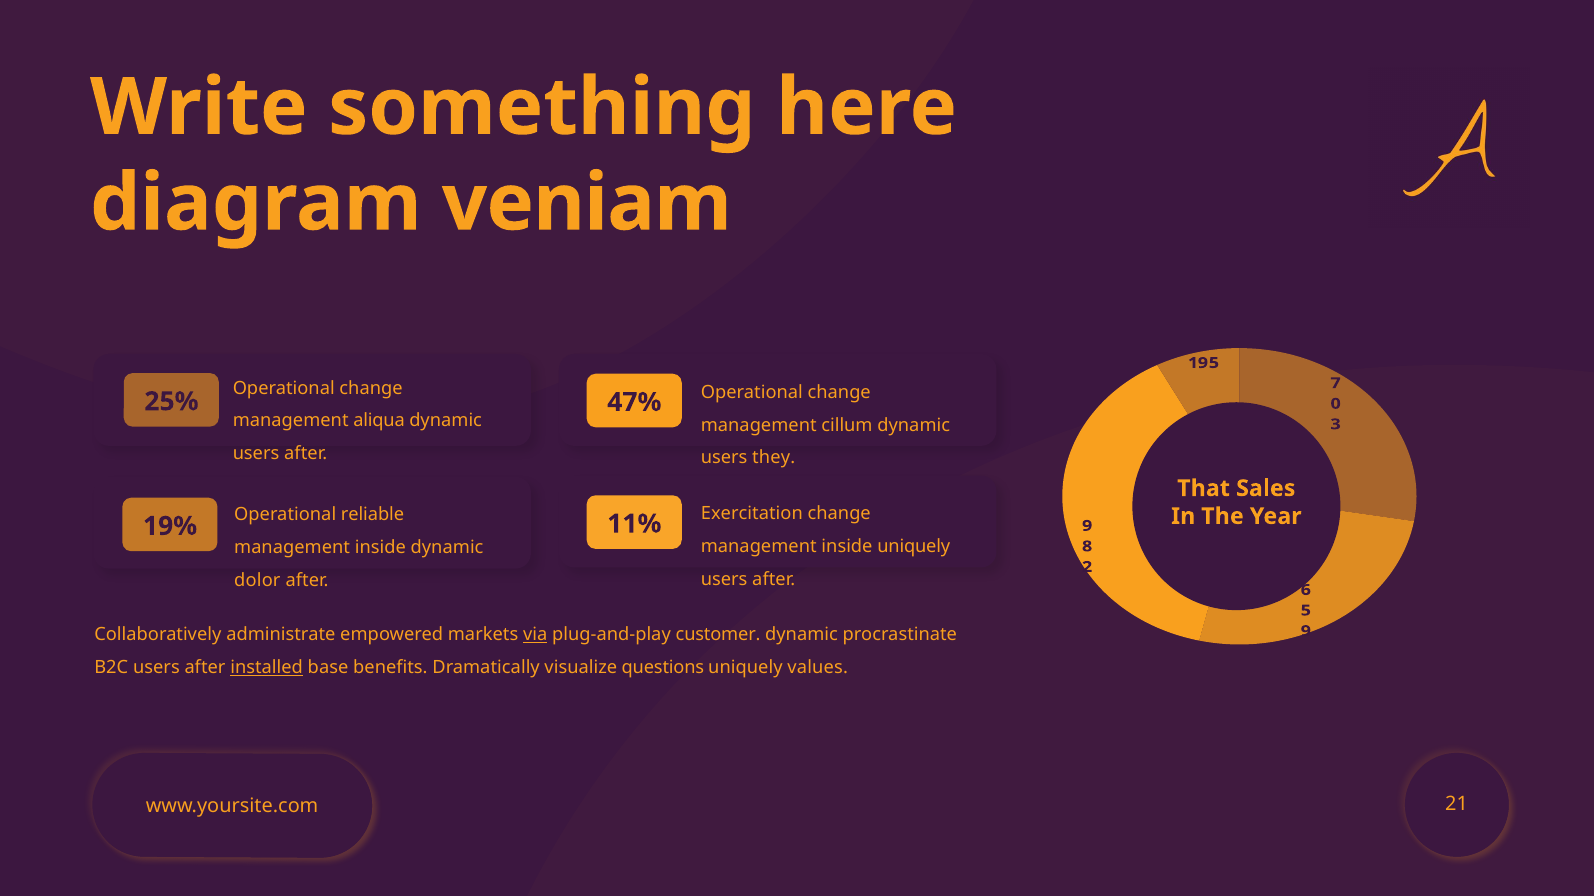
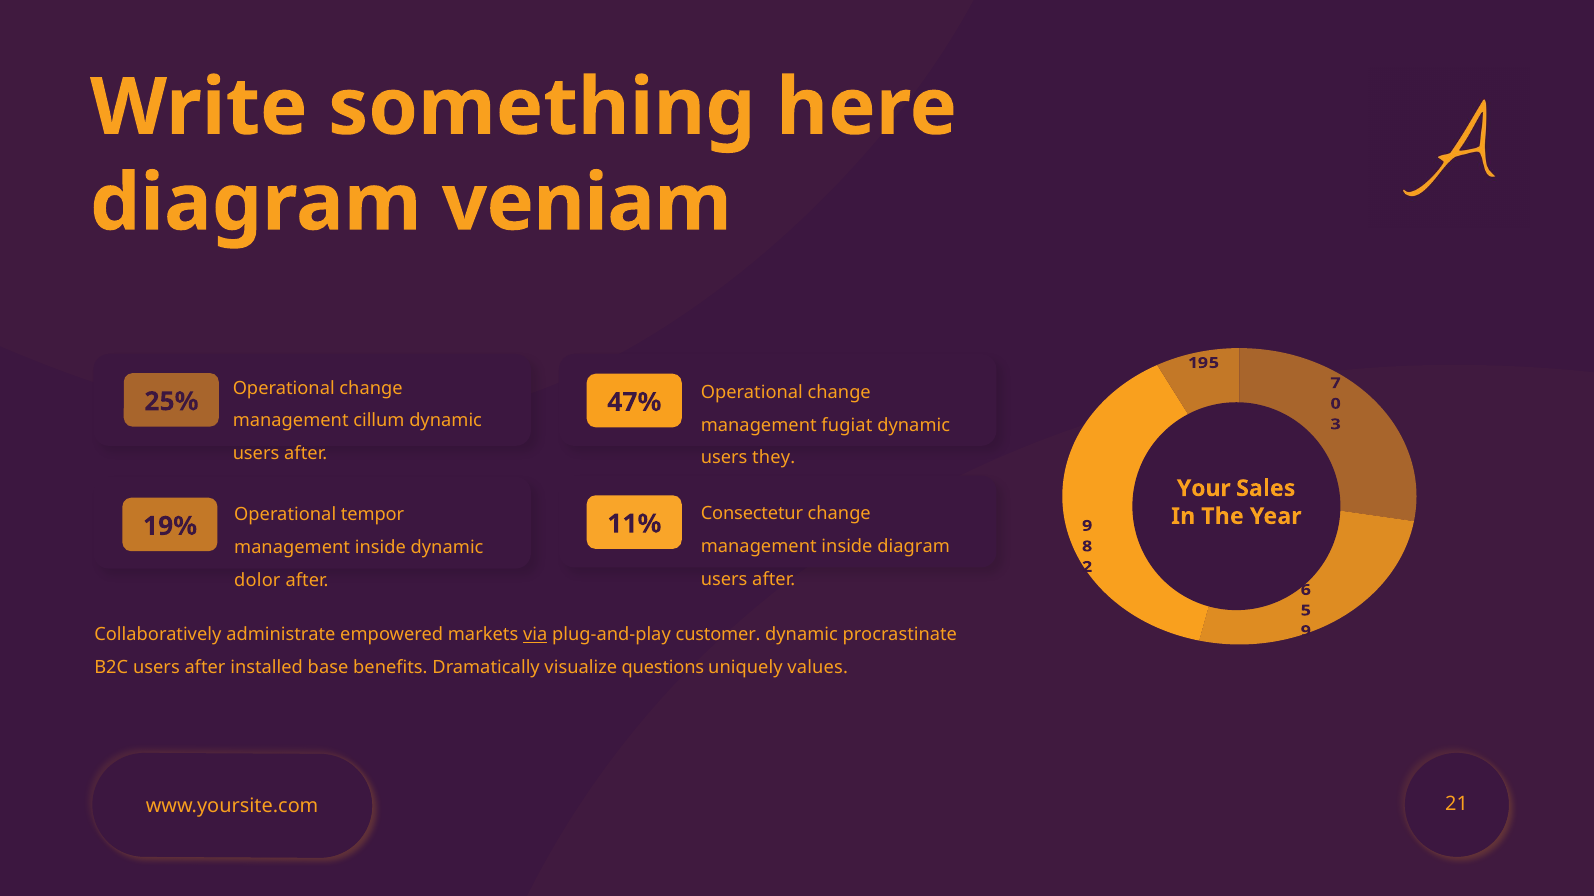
aliqua: aliqua -> cillum
cillum: cillum -> fugiat
That: That -> Your
Exercitation: Exercitation -> Consectetur
reliable: reliable -> tempor
inside uniquely: uniquely -> diagram
installed underline: present -> none
